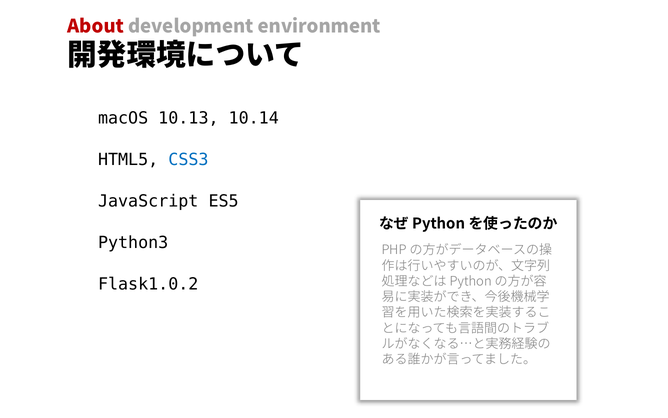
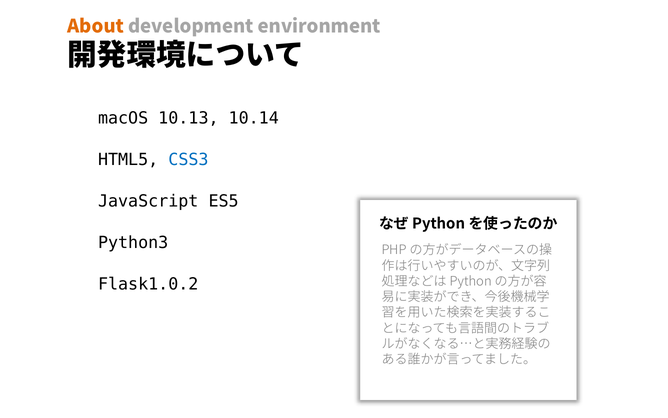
About colour: red -> orange
